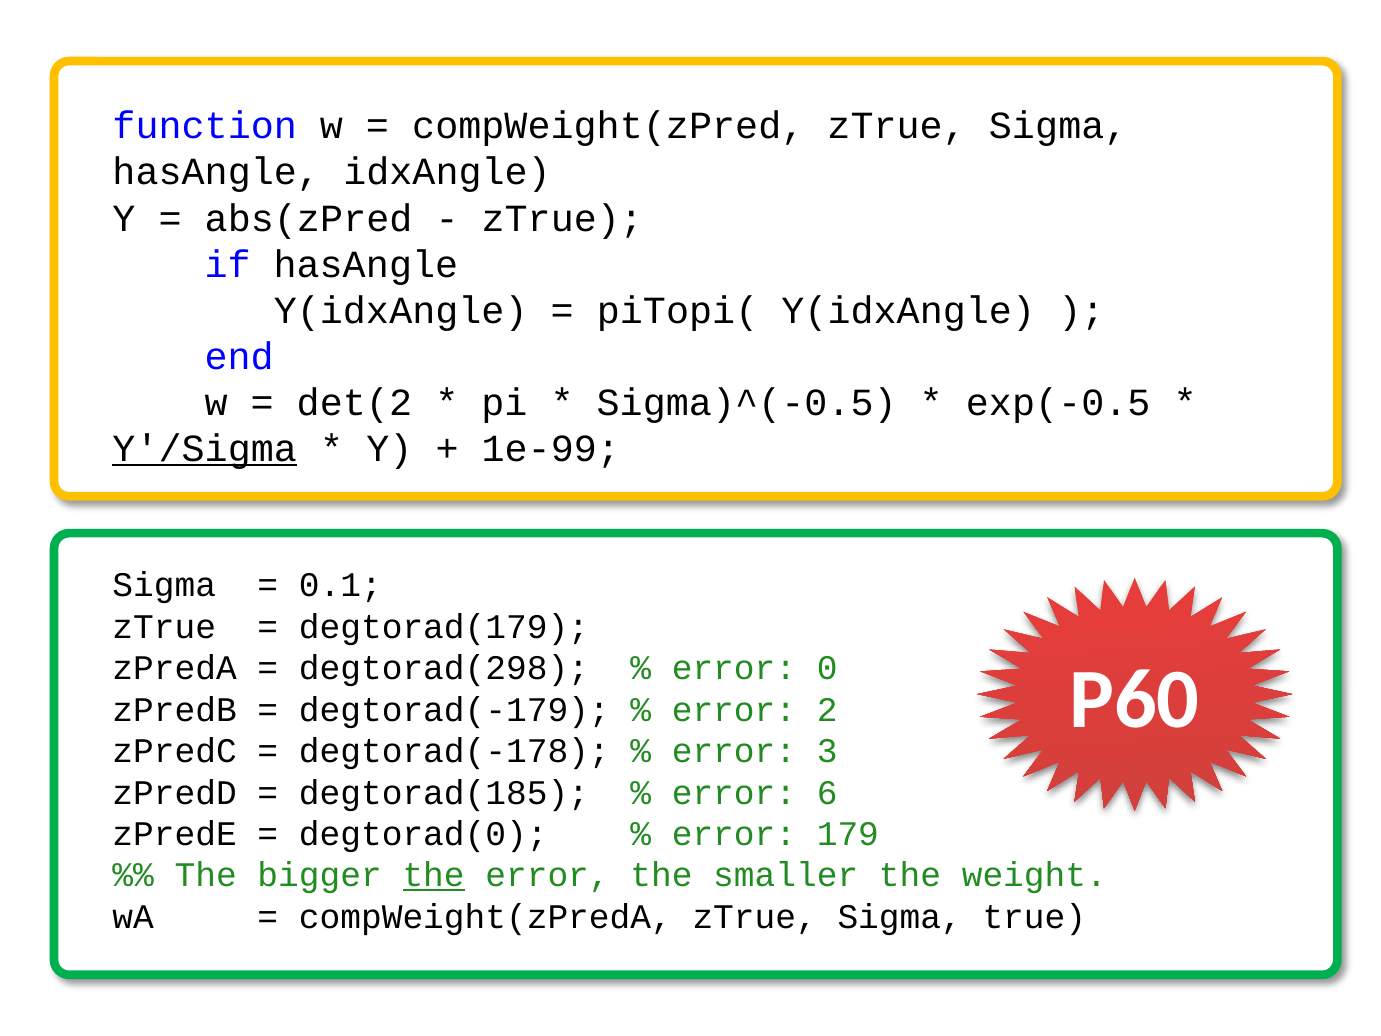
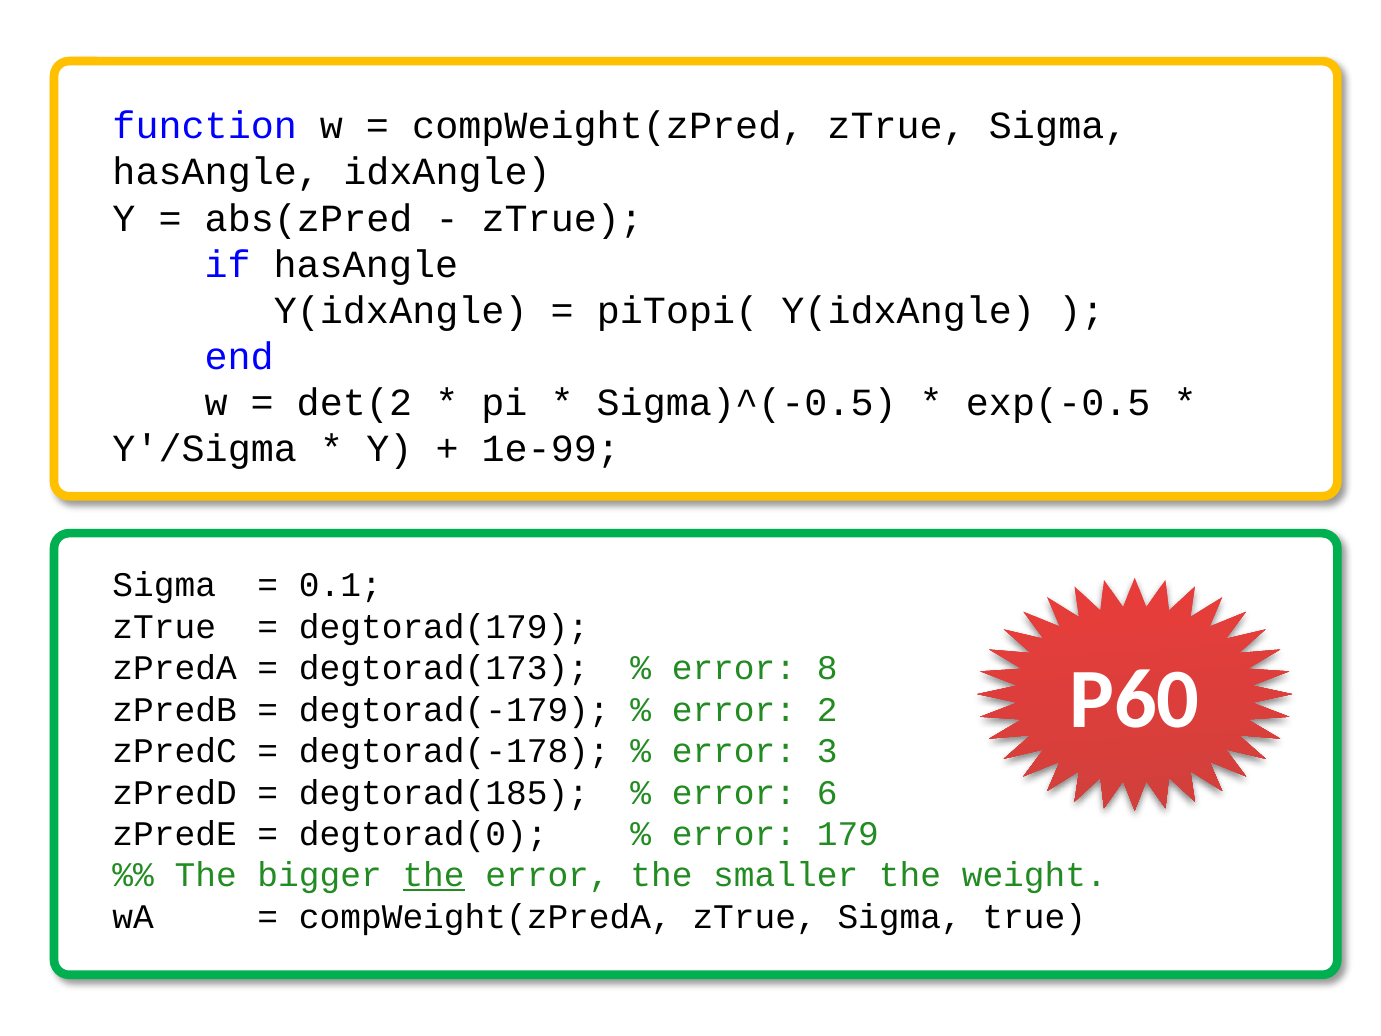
Y'/Sigma underline: present -> none
degtorad(298: degtorad(298 -> degtorad(173
0: 0 -> 8
